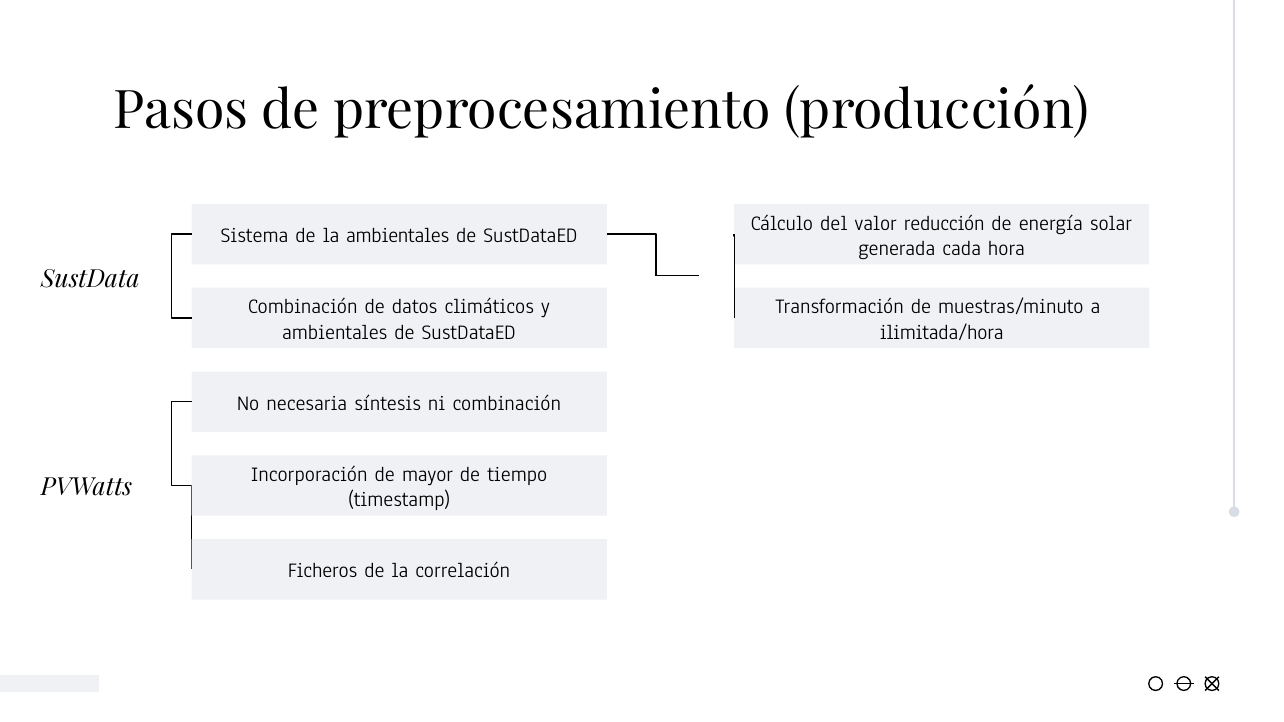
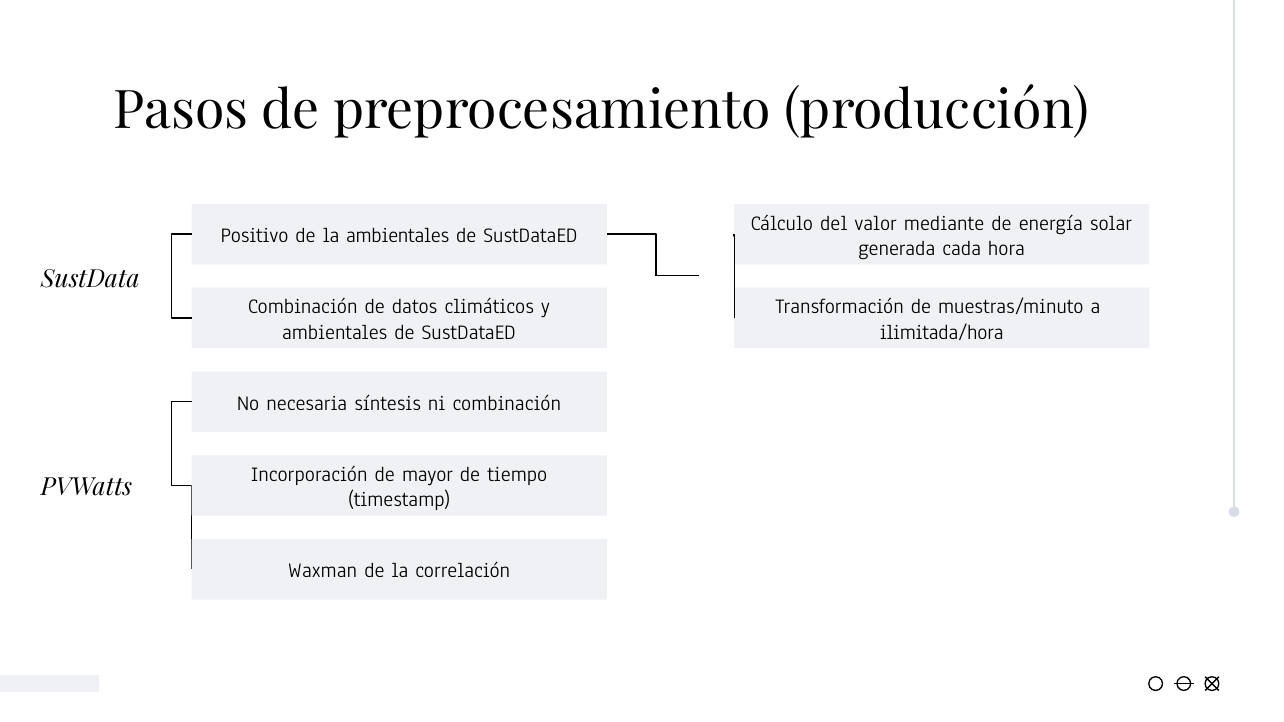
reducción: reducción -> mediante
Sistema: Sistema -> Positivo
Ficheros: Ficheros -> Waxman
